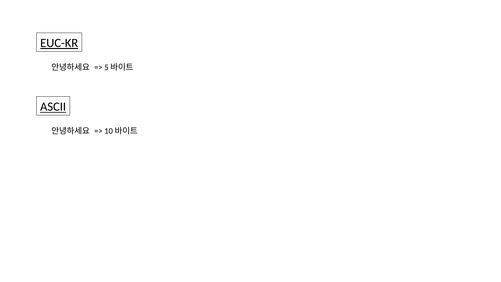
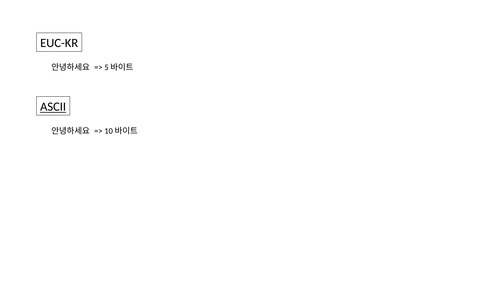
EUC-KR underline: present -> none
